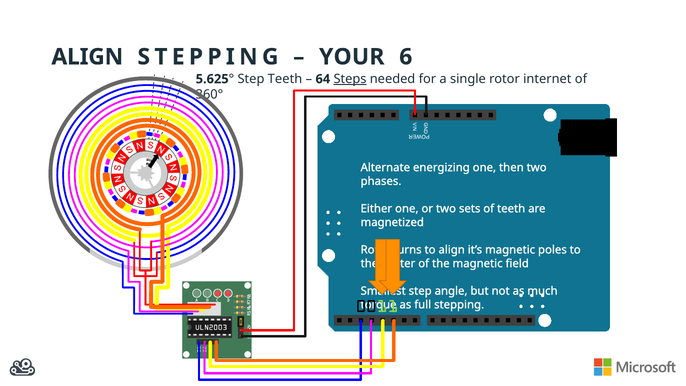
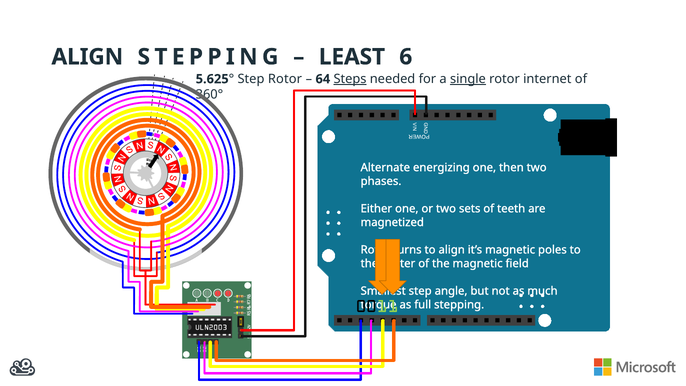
YOUR: YOUR -> LEAST
Teeth at (285, 79): Teeth -> Rotor
single underline: none -> present
